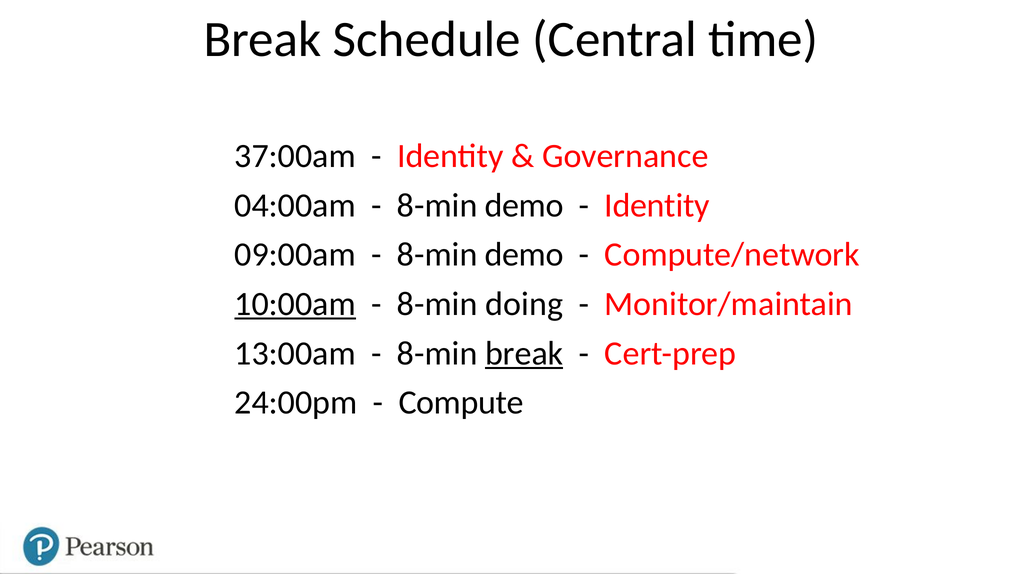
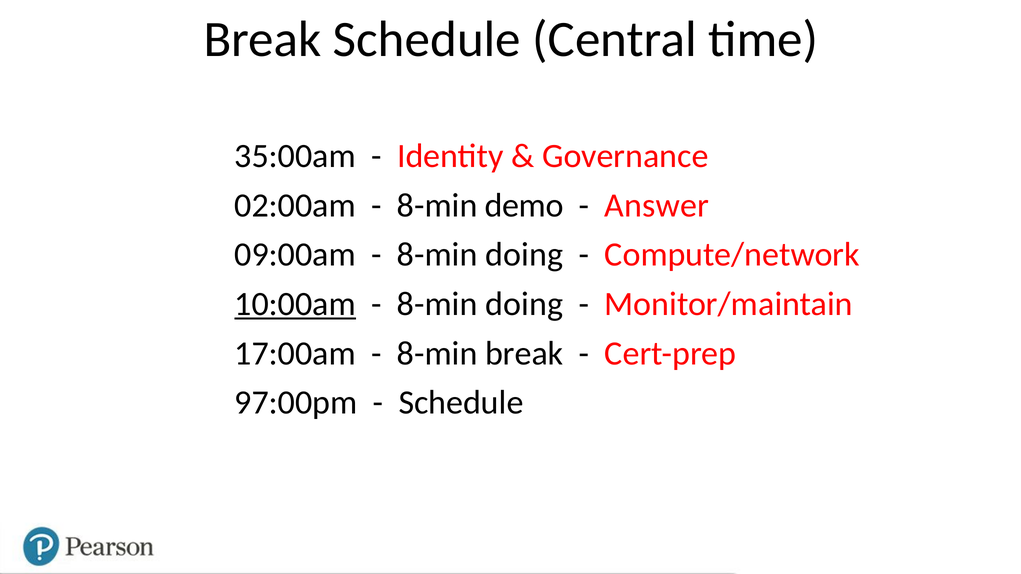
37:00am: 37:00am -> 35:00am
04:00am: 04:00am -> 02:00am
Identity at (657, 206): Identity -> Answer
demo at (524, 255): demo -> doing
13:00am: 13:00am -> 17:00am
break at (524, 354) underline: present -> none
24:00pm: 24:00pm -> 97:00pm
Compute at (461, 403): Compute -> Schedule
